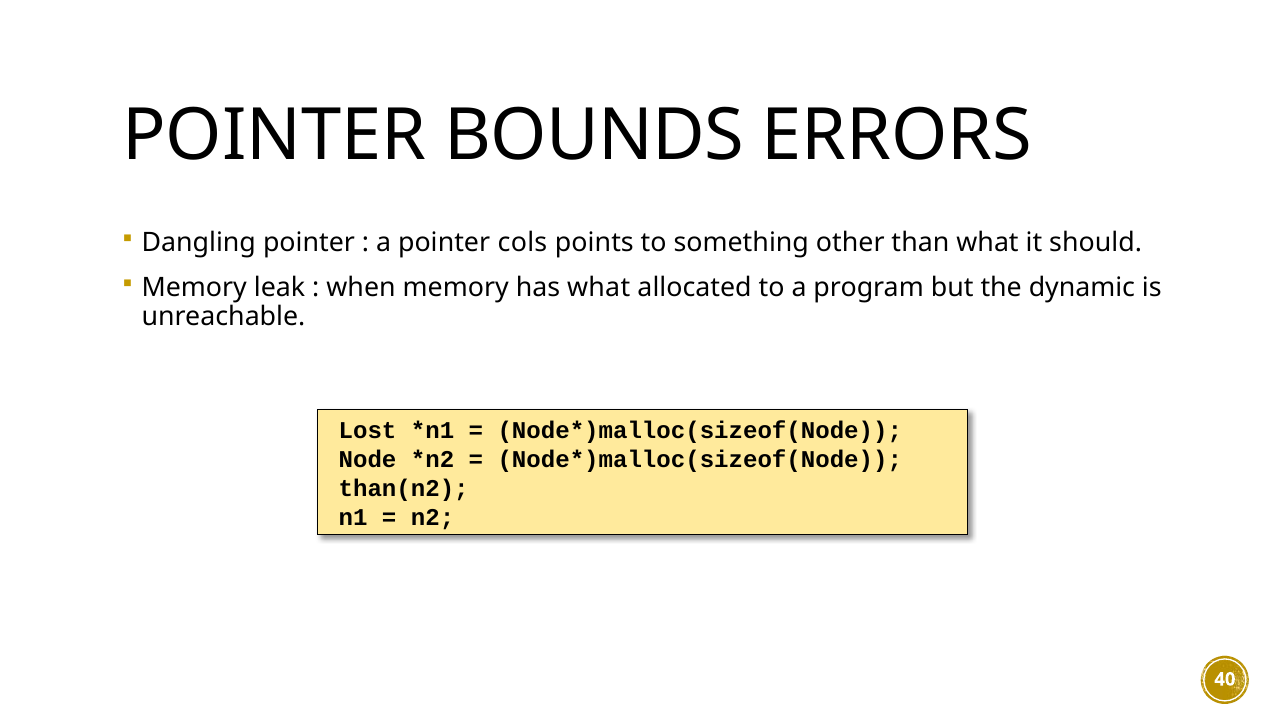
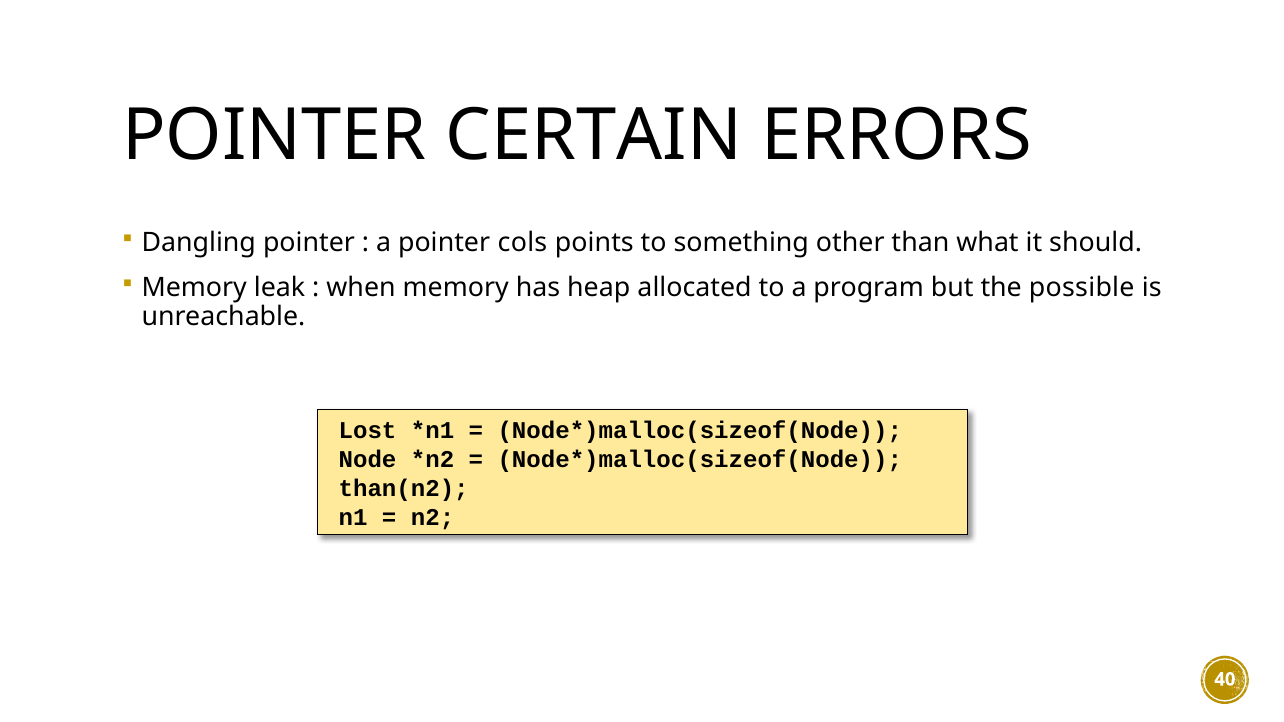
BOUNDS: BOUNDS -> CERTAIN
has what: what -> heap
dynamic: dynamic -> possible
